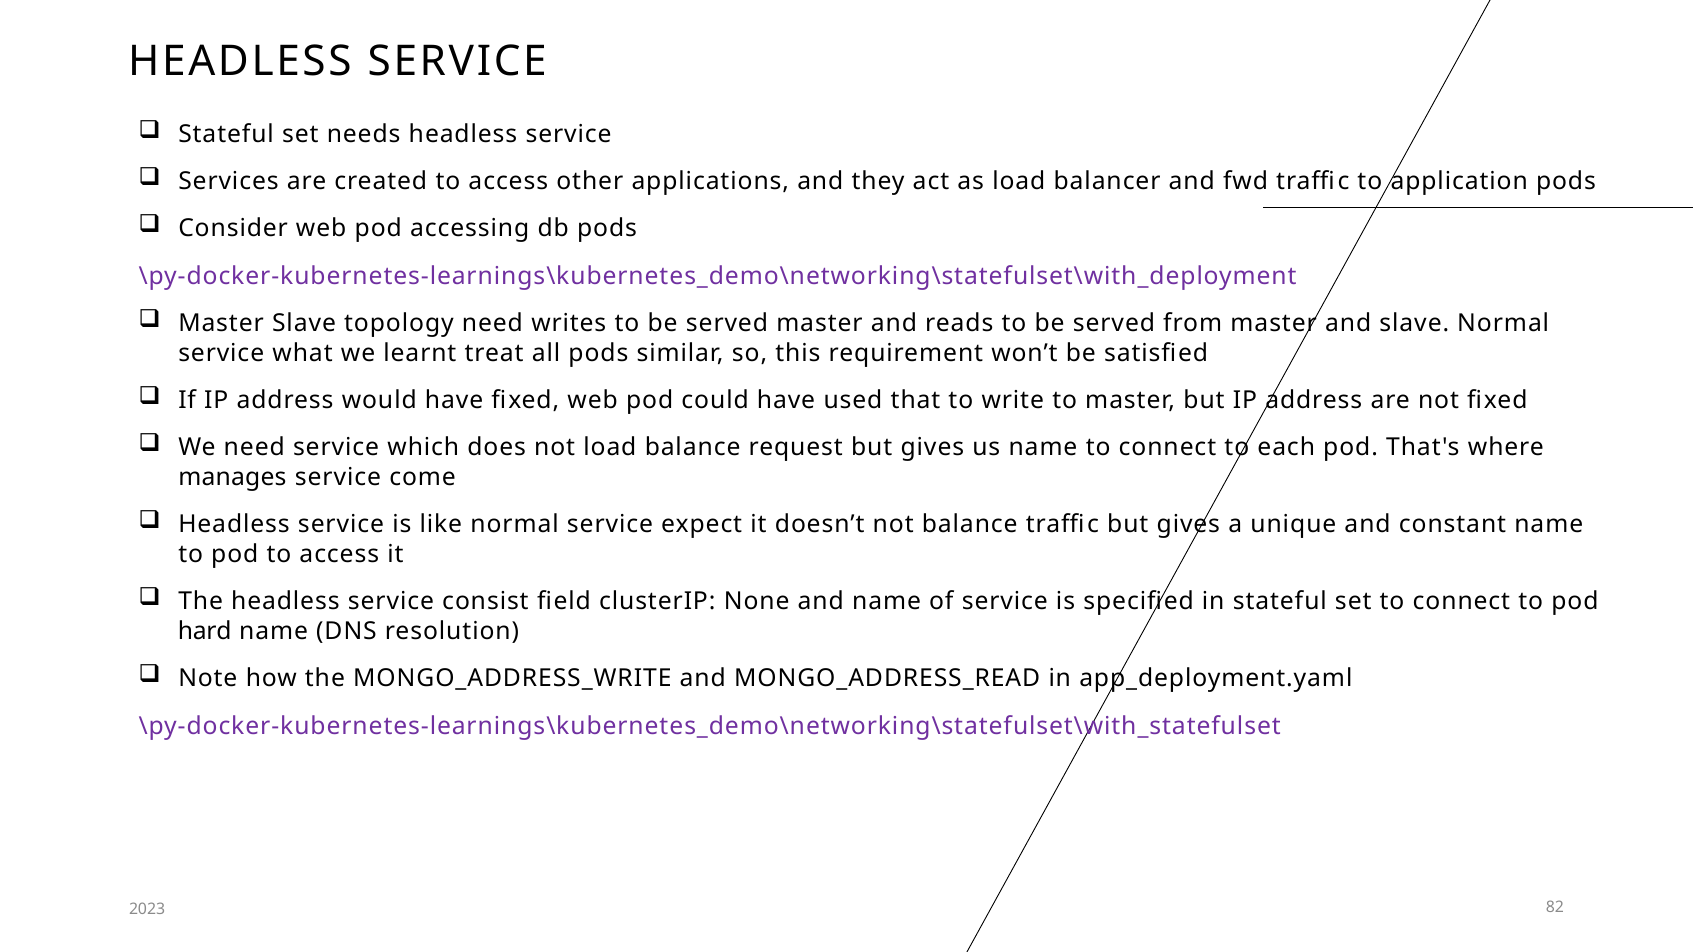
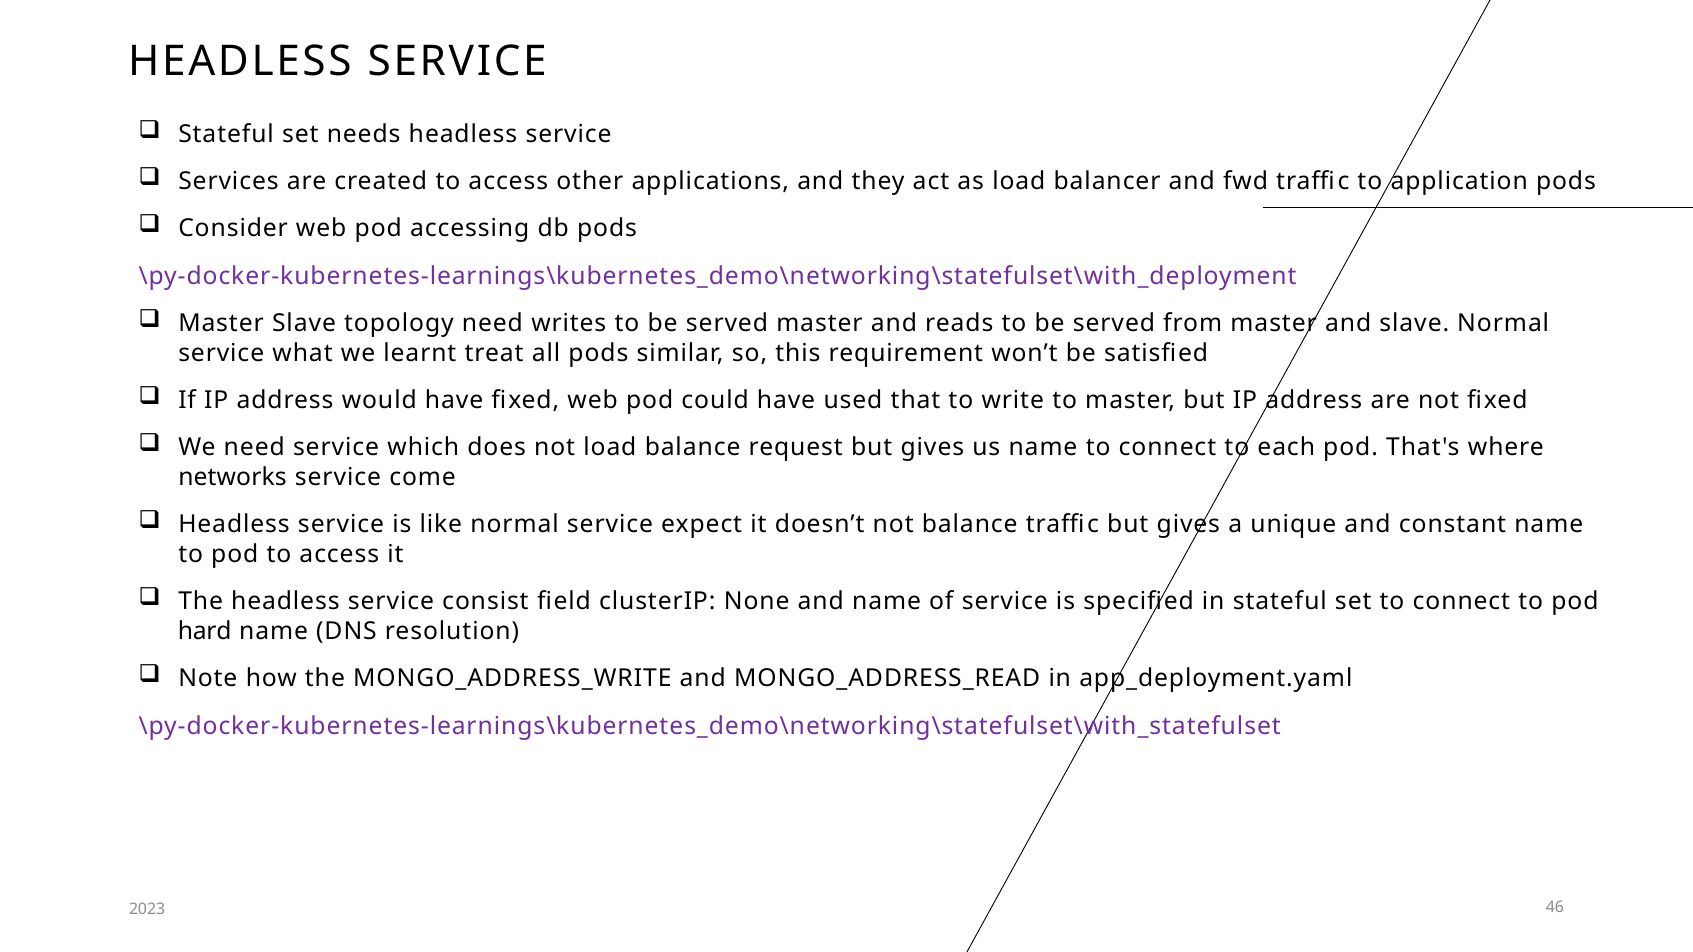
manages: manages -> networks
82: 82 -> 46
